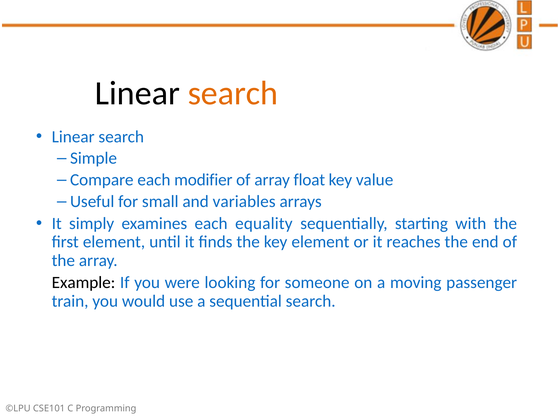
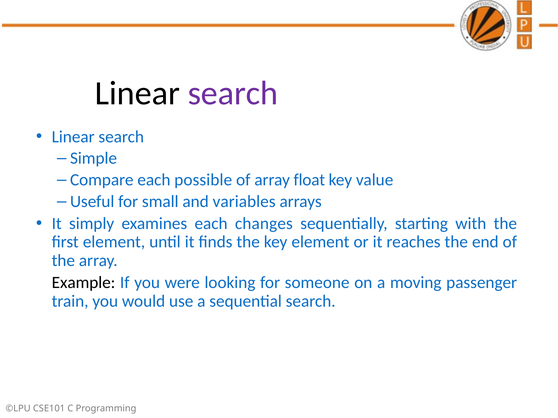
search at (233, 93) colour: orange -> purple
modifier: modifier -> possible
equality: equality -> changes
